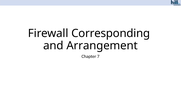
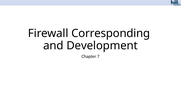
Arrangement: Arrangement -> Development
